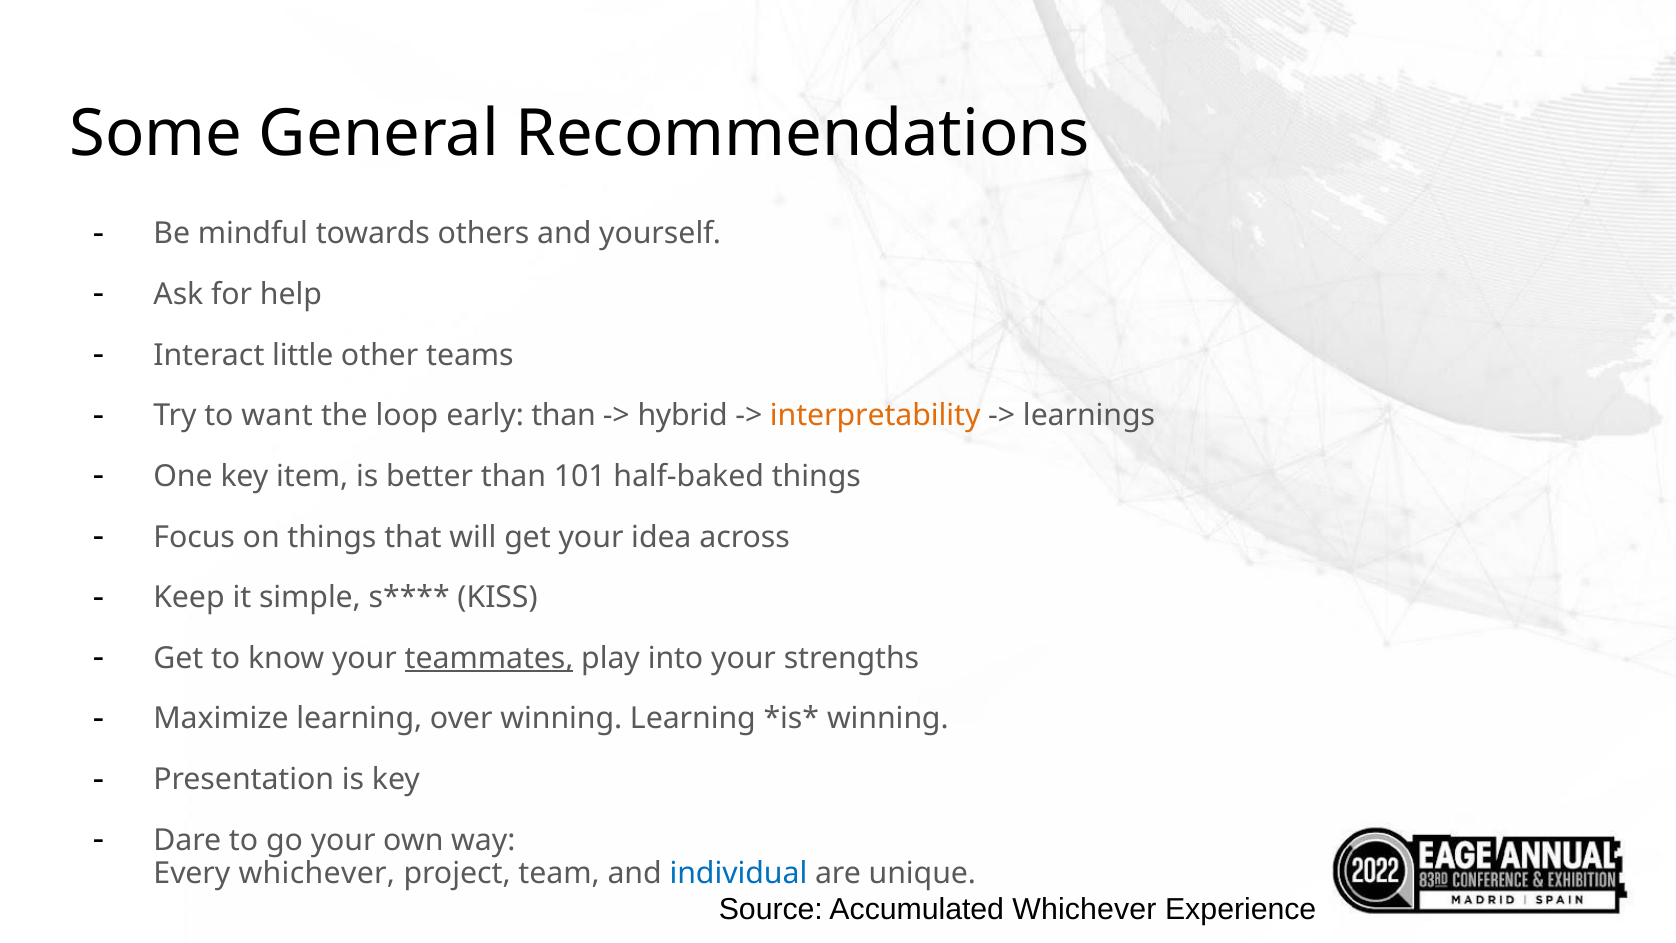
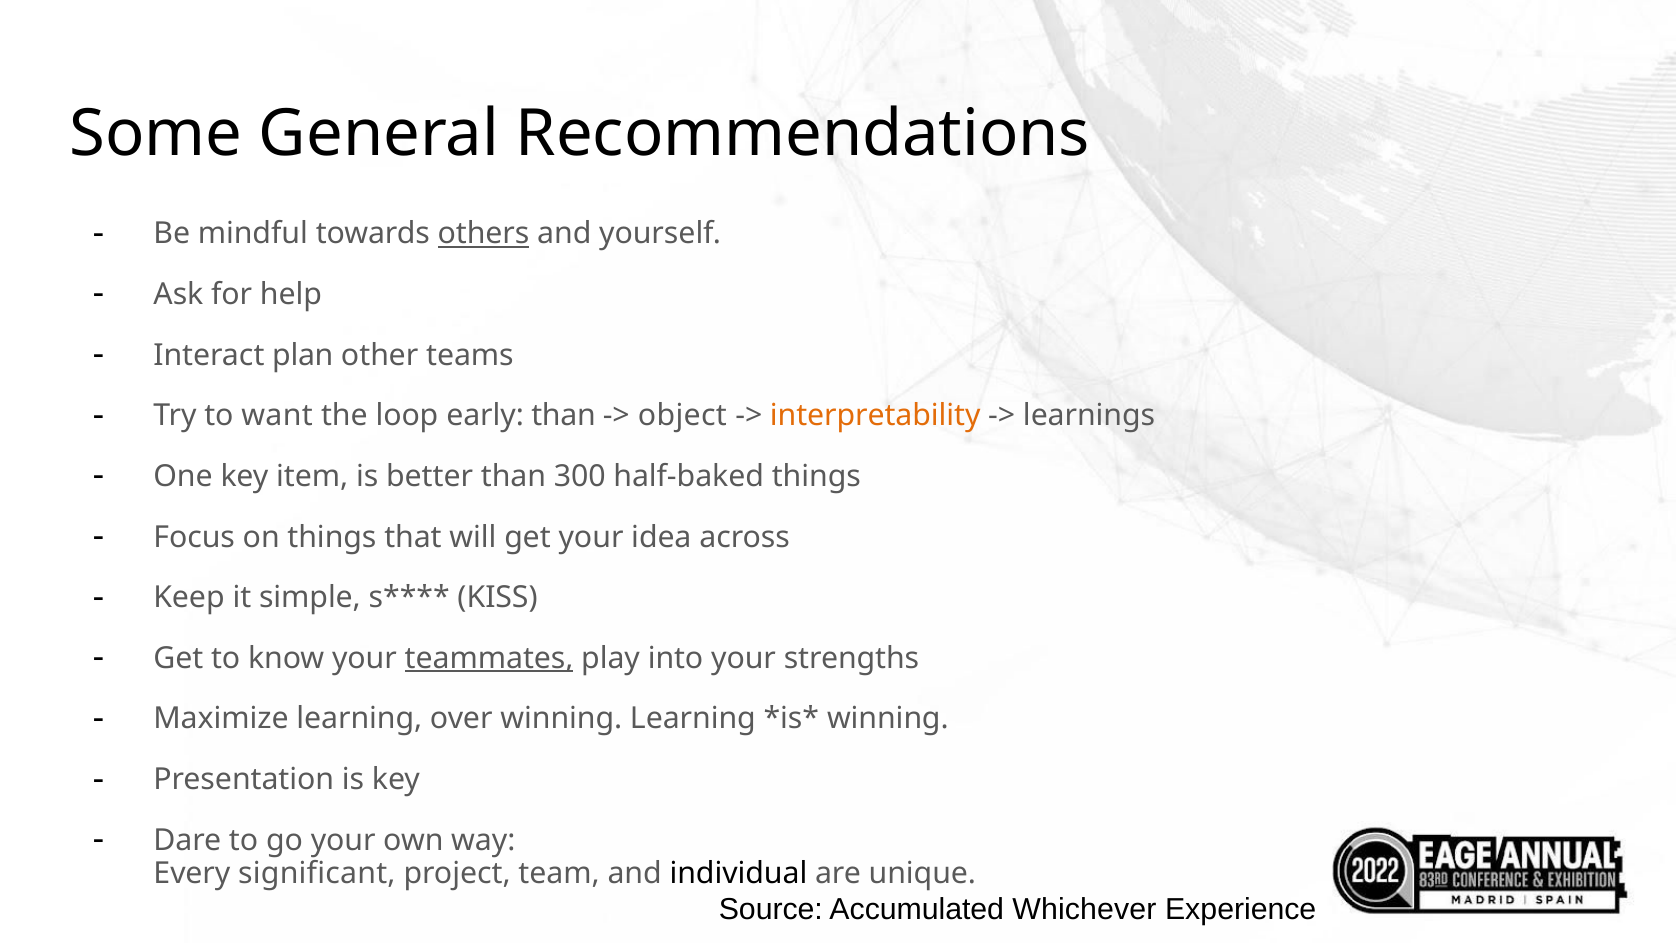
others underline: none -> present
little: little -> plan
hybrid: hybrid -> object
101: 101 -> 300
Every whichever: whichever -> significant
individual colour: blue -> black
